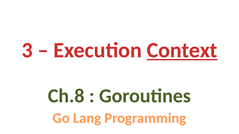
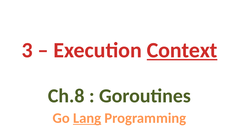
Lang underline: none -> present
